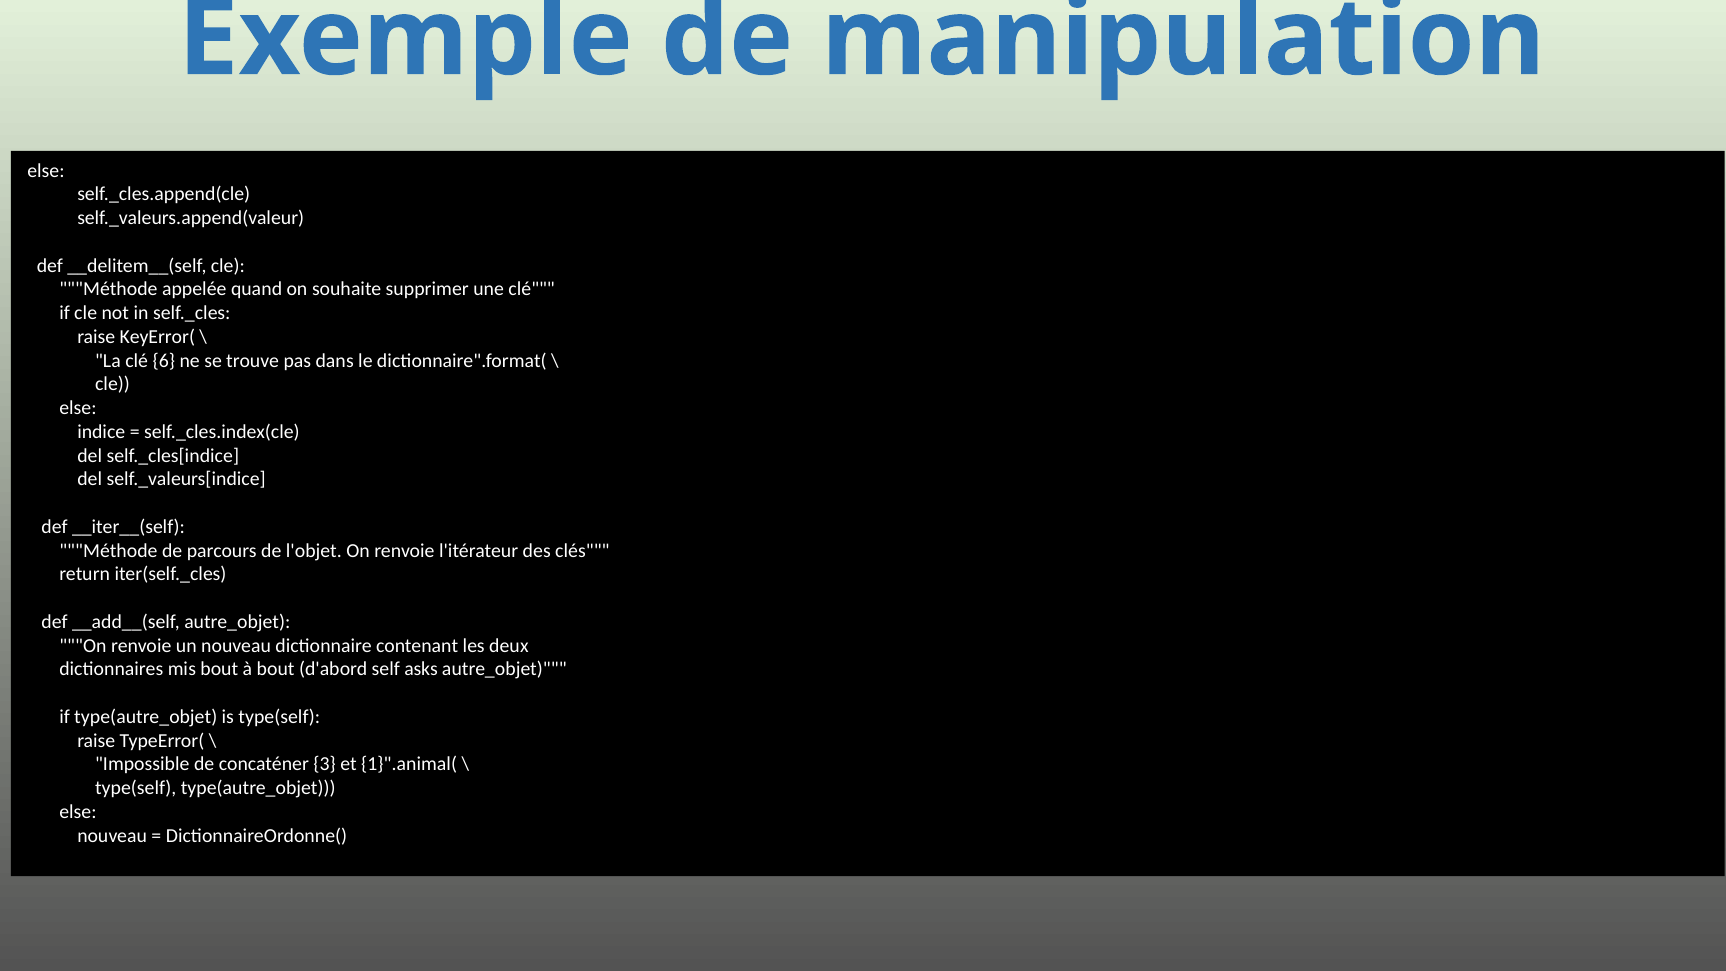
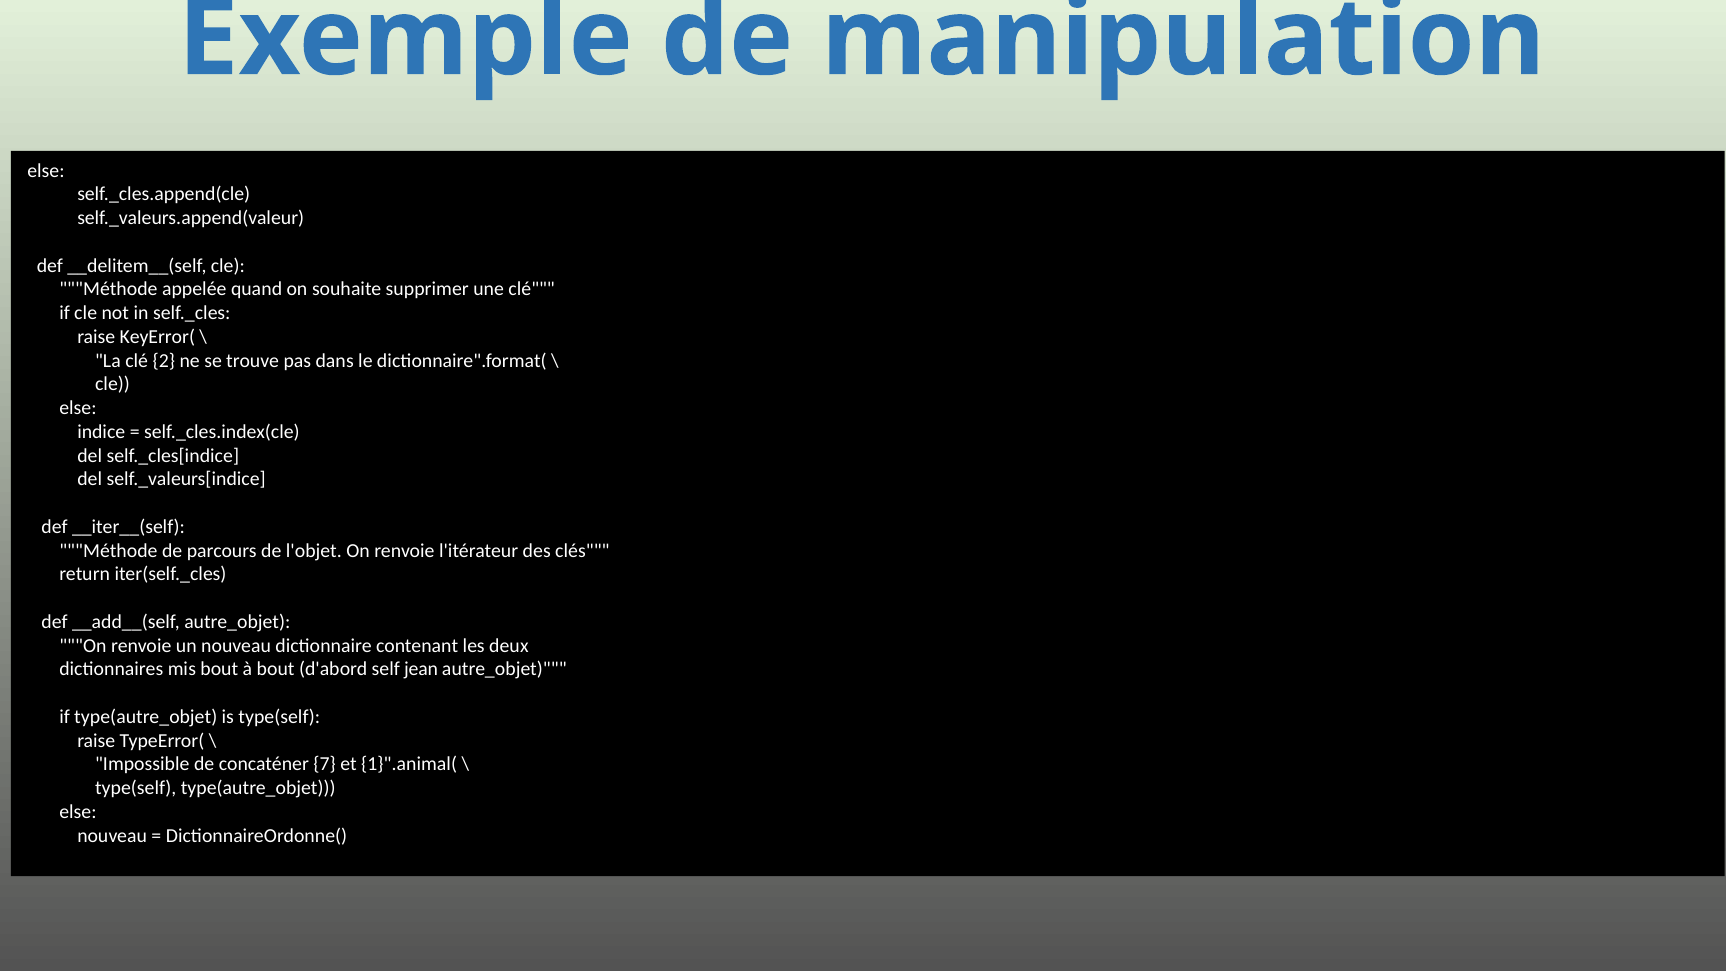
6: 6 -> 2
asks: asks -> jean
3: 3 -> 7
